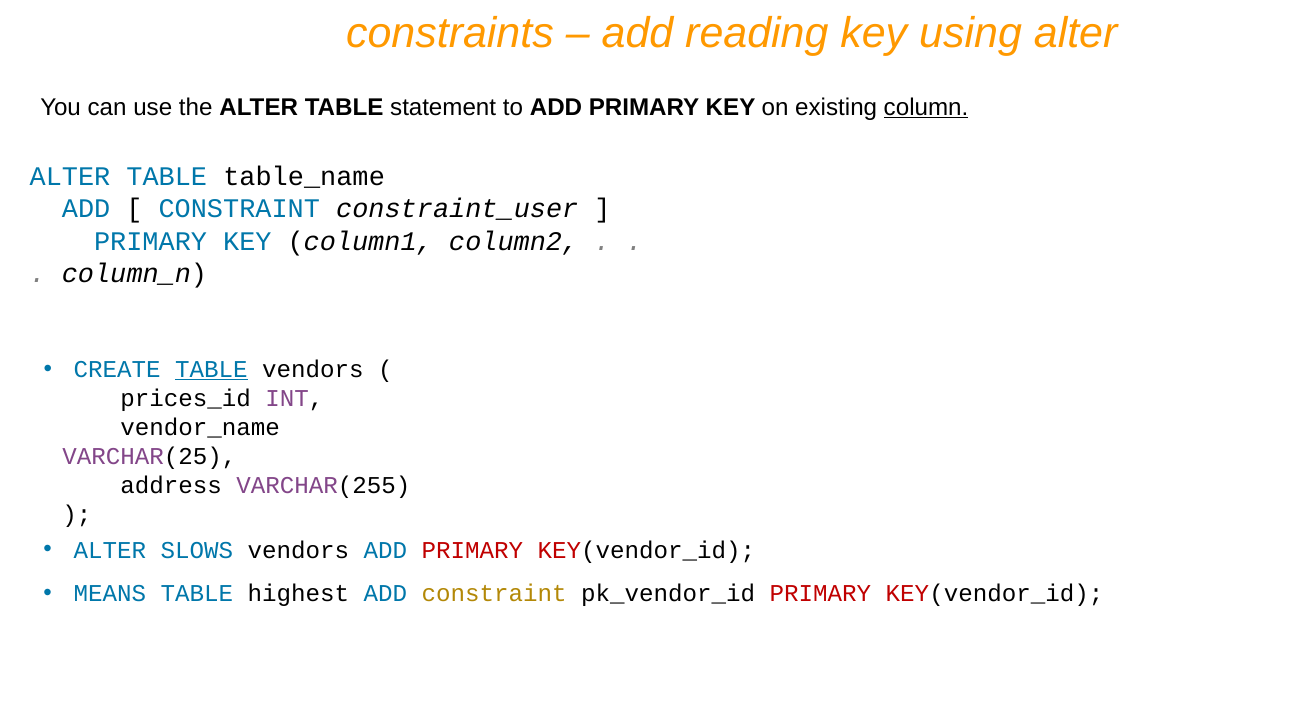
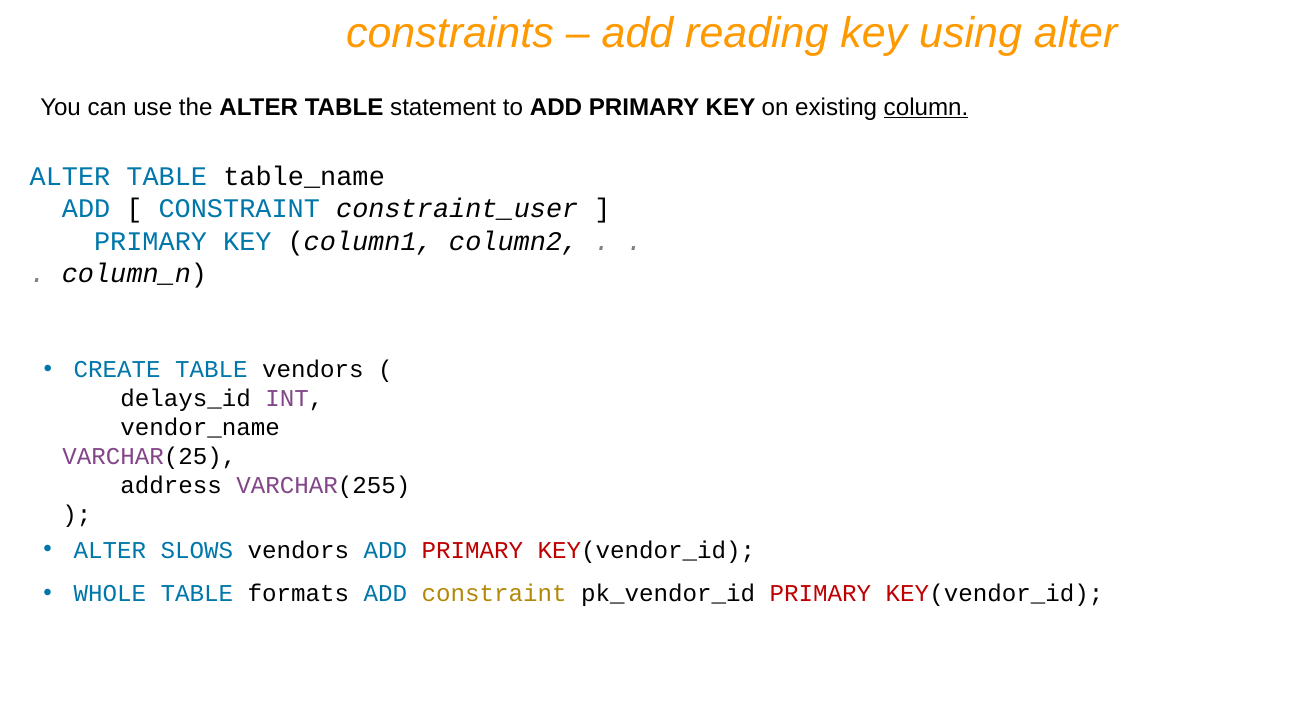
TABLE at (211, 369) underline: present -> none
prices_id: prices_id -> delays_id
MEANS: MEANS -> WHOLE
highest: highest -> formats
